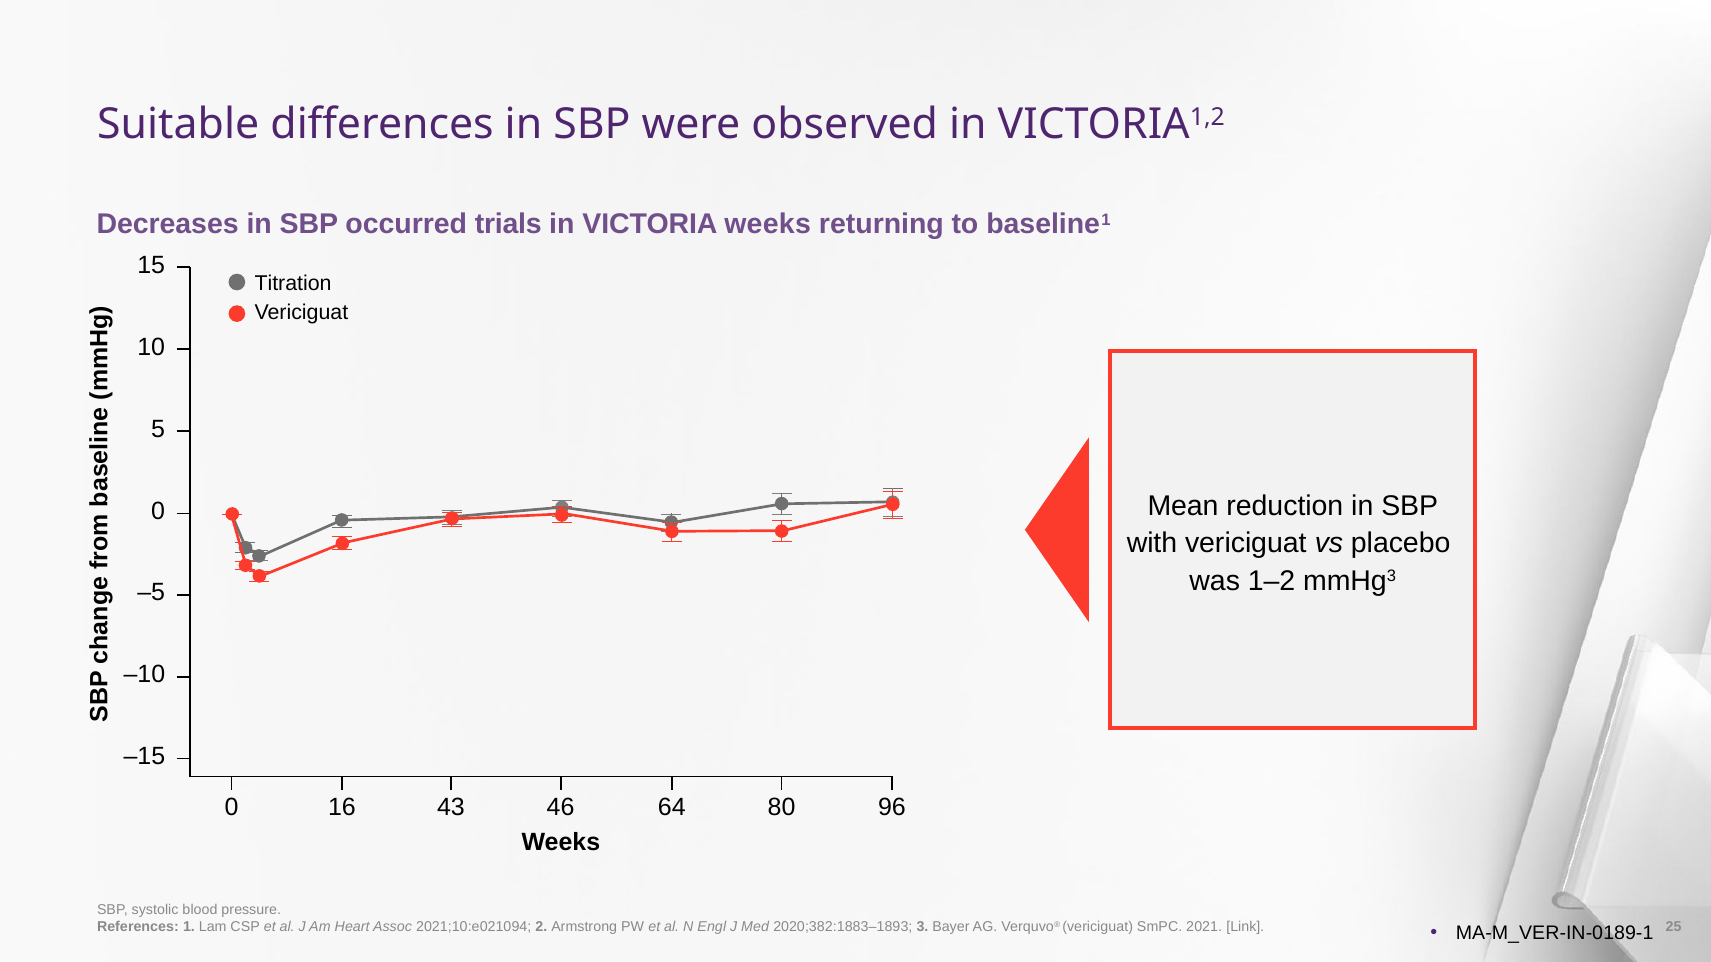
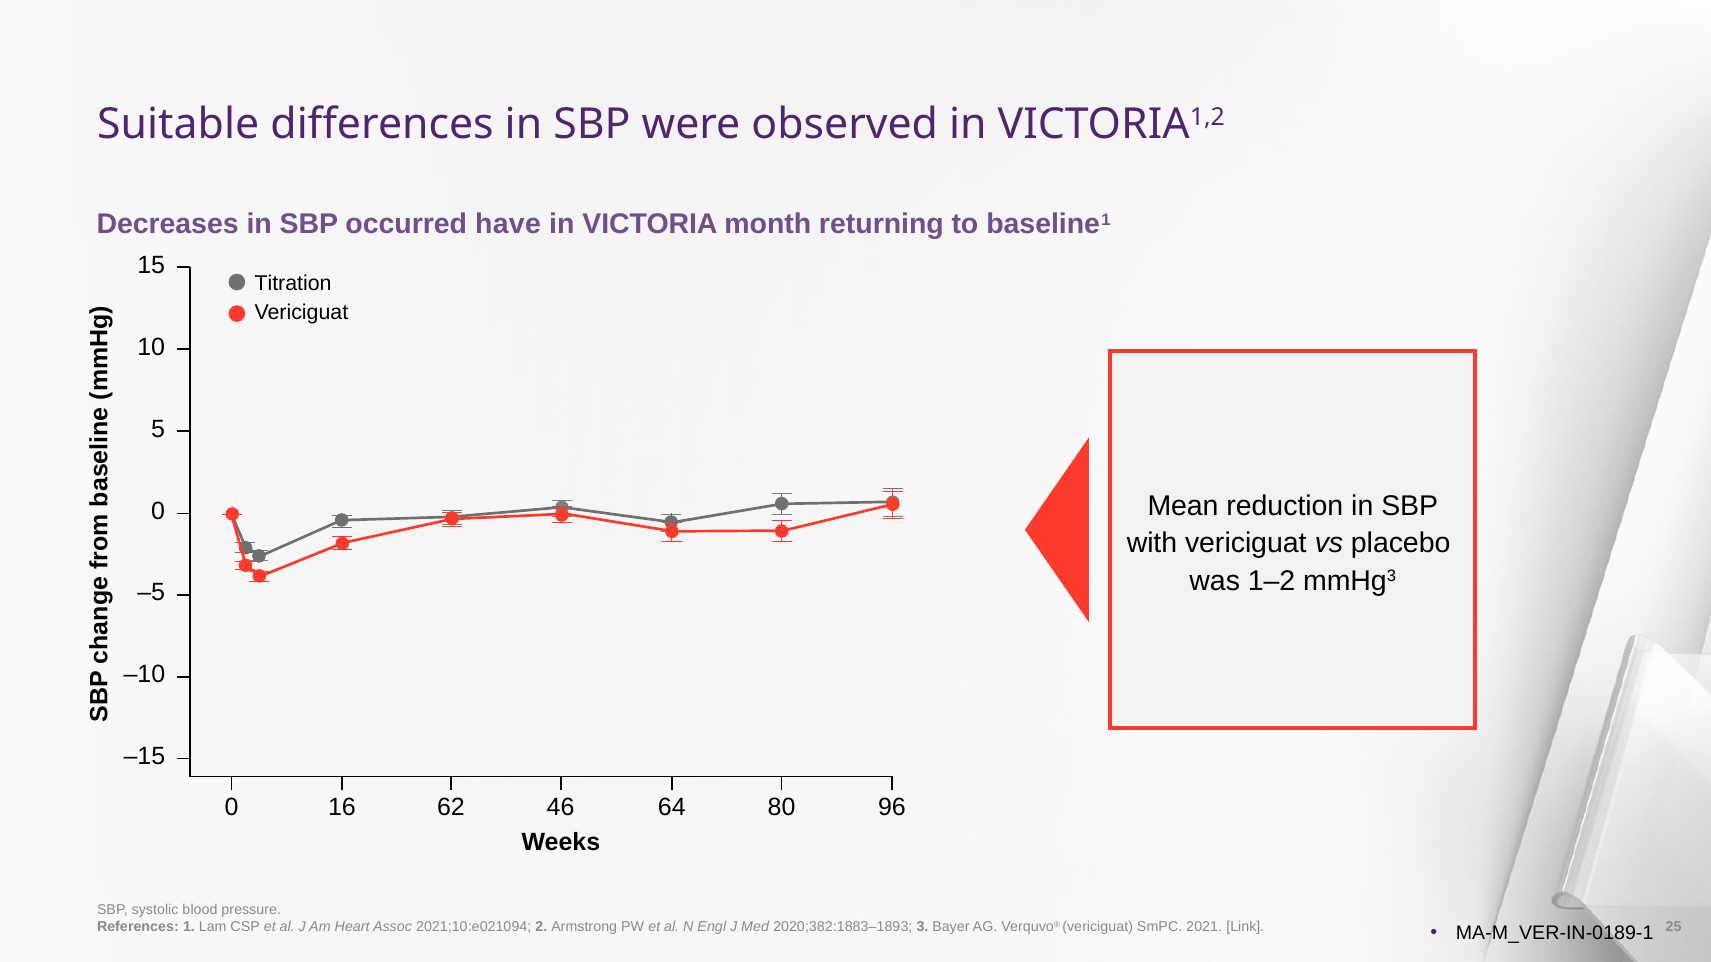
trials: trials -> have
VICTORIA weeks: weeks -> month
43: 43 -> 62
